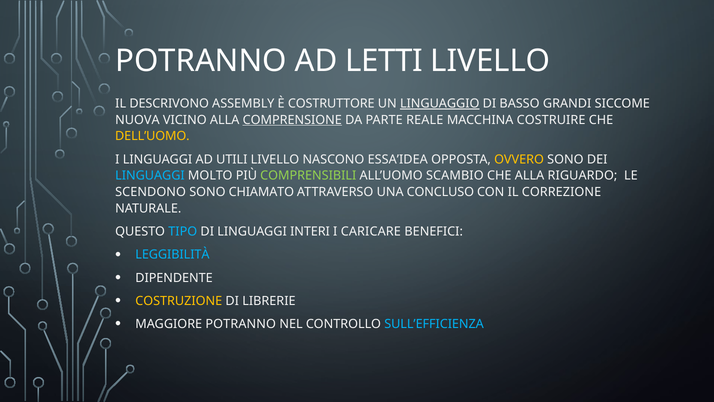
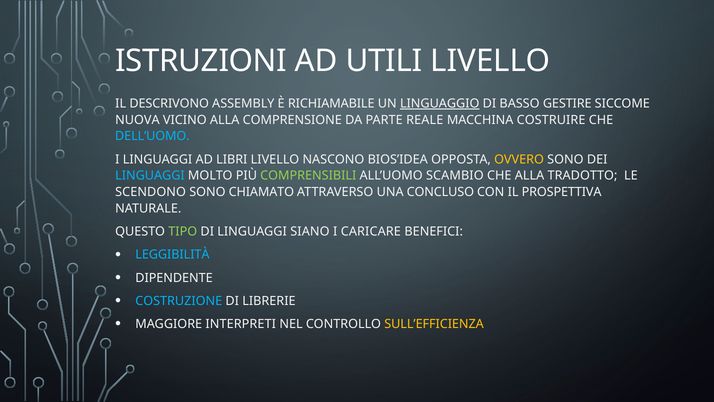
POTRANNO at (201, 61): POTRANNO -> ISTRUZIONI
LETTI: LETTI -> UTILI
COSTRUTTORE: COSTRUTTORE -> RICHIAMABILE
GRANDI: GRANDI -> GESTIRE
COMPRENSIONE underline: present -> none
DELL’UOMO colour: yellow -> light blue
UTILI: UTILI -> LIBRI
ESSA’IDEA: ESSA’IDEA -> BIOS’IDEA
RIGUARDO: RIGUARDO -> TRADOTTO
CORREZIONE: CORREZIONE -> PROSPETTIVA
TIPO colour: light blue -> light green
INTERI: INTERI -> SIANO
COSTRUZIONE colour: yellow -> light blue
MAGGIORE POTRANNO: POTRANNO -> INTERPRETI
SULL’EFFICIENZA colour: light blue -> yellow
